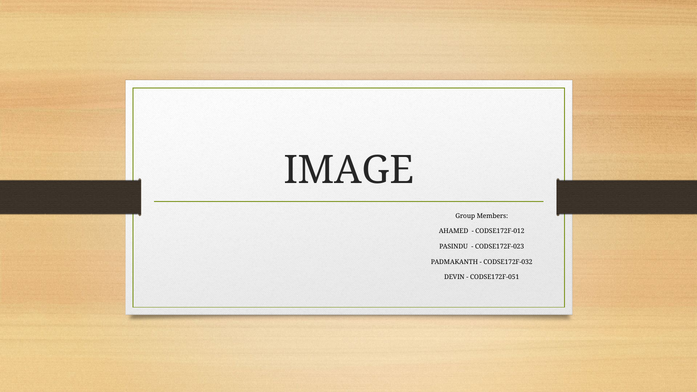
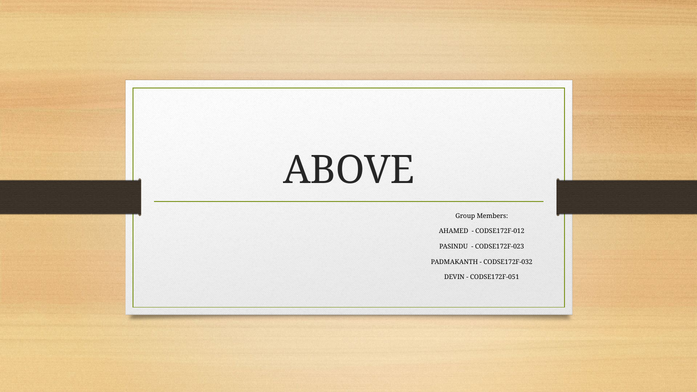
IMAGE: IMAGE -> ABOVE
